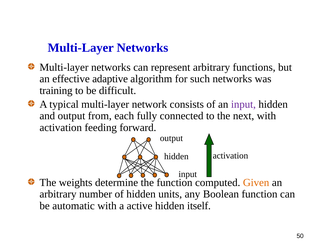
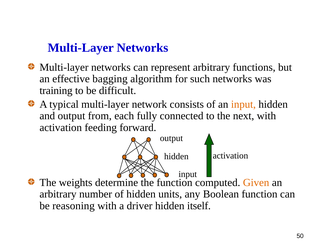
adaptive: adaptive -> bagging
input at (243, 104) colour: purple -> orange
automatic: automatic -> reasoning
active: active -> driver
